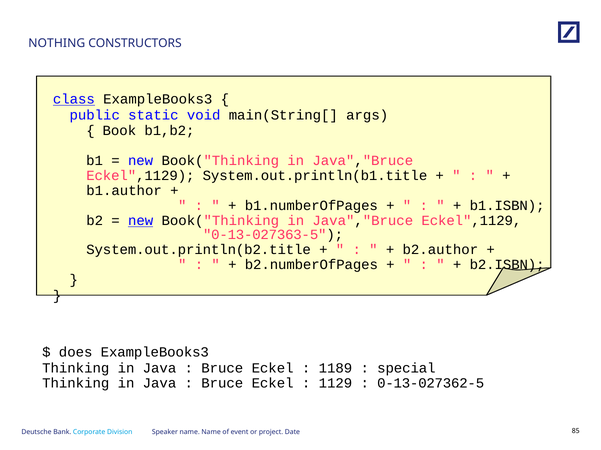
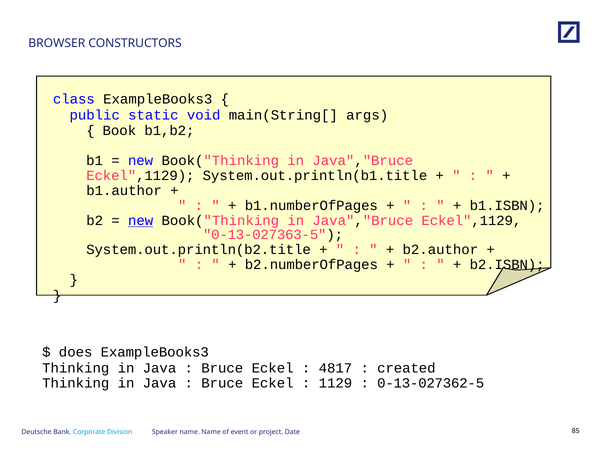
NOTHING: NOTHING -> BROWSER
class underline: present -> none
1189: 1189 -> 4817
special: special -> created
